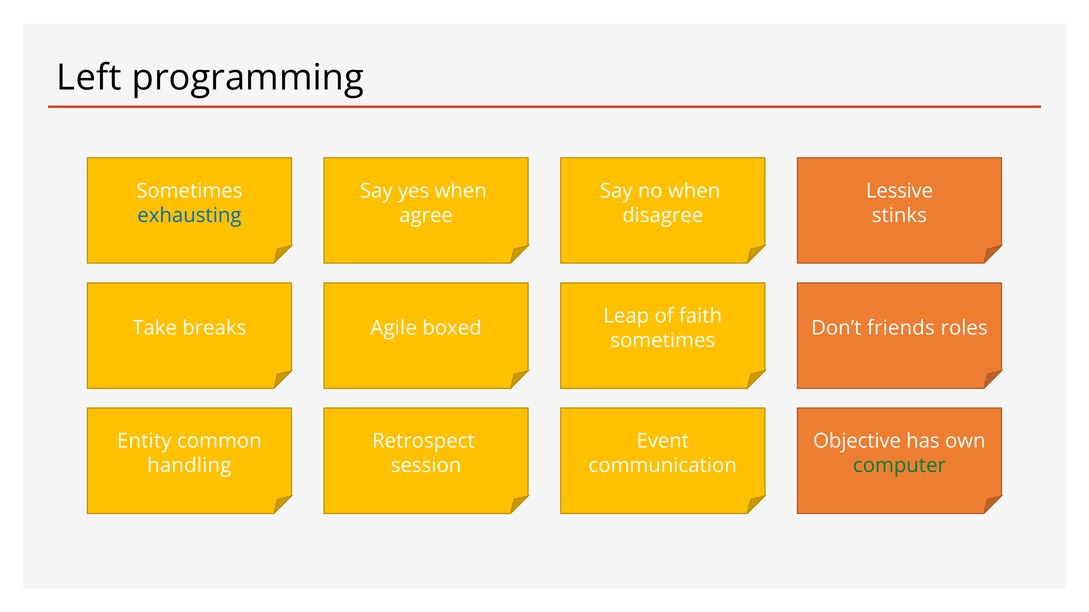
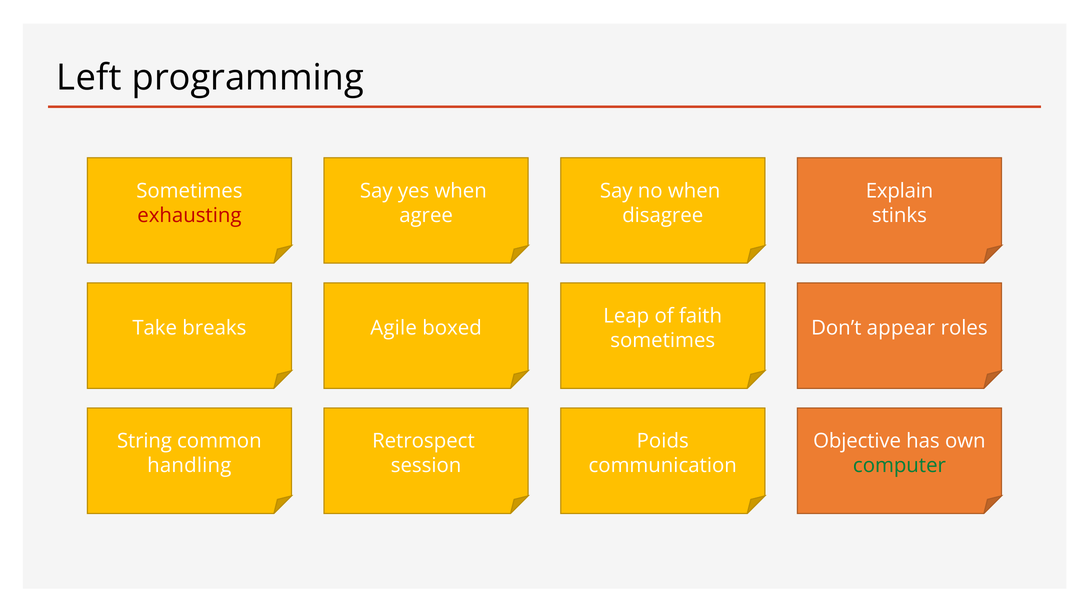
Lessive: Lessive -> Explain
exhausting colour: blue -> red
friends: friends -> appear
Entity: Entity -> String
Event: Event -> Poids
